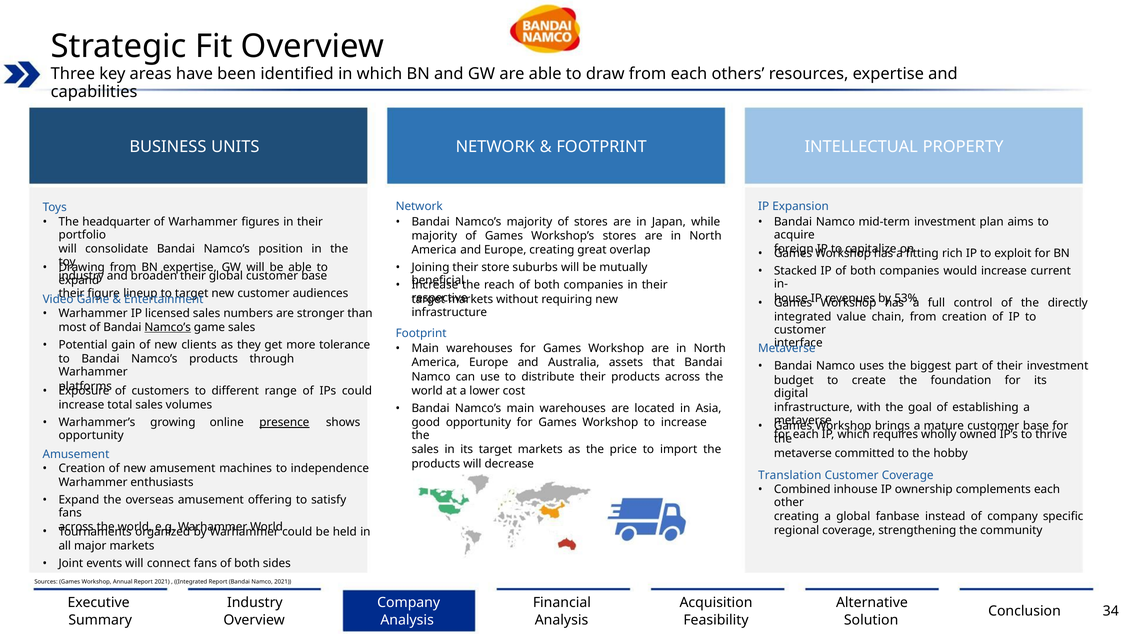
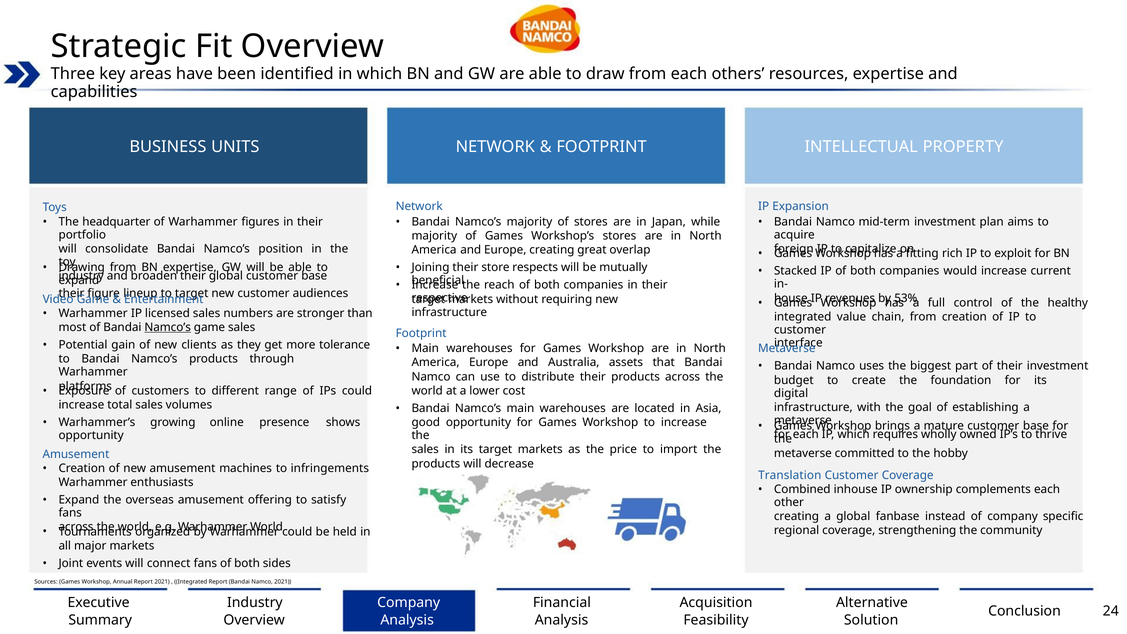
suburbs: suburbs -> respects
directly: directly -> healthy
presence underline: present -> none
independence: independence -> infringements
34: 34 -> 24
